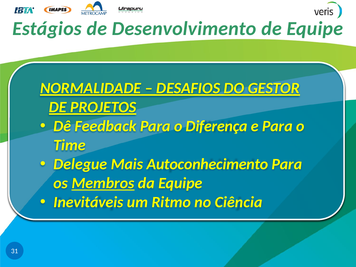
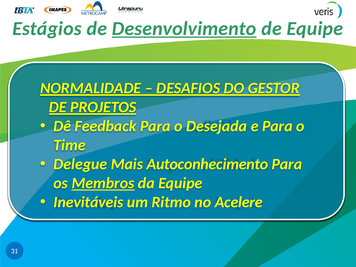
Desenvolvimento underline: none -> present
Diferença: Diferença -> Desejada
Ciência: Ciência -> Acelere
